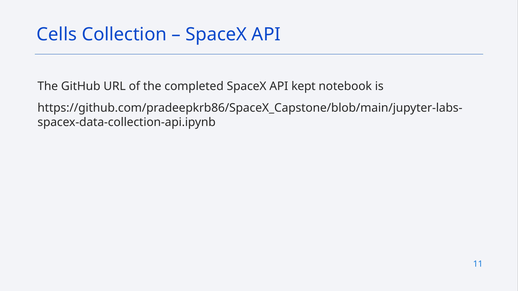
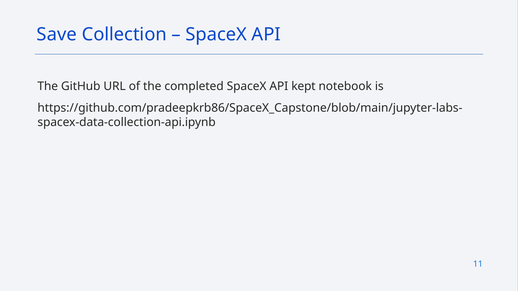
Cells: Cells -> Save
